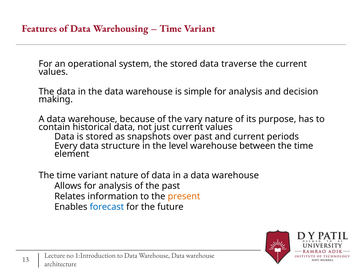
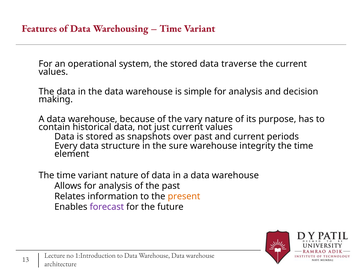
level: level -> sure
between: between -> integrity
forecast colour: blue -> purple
